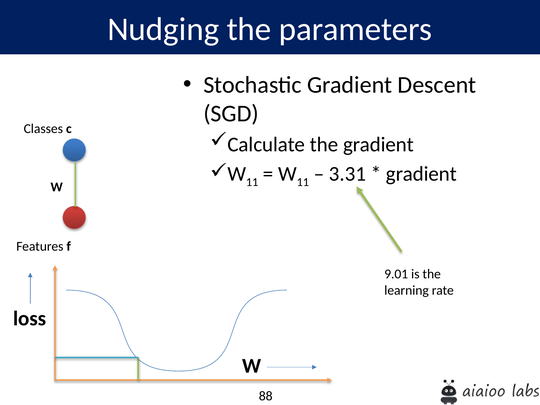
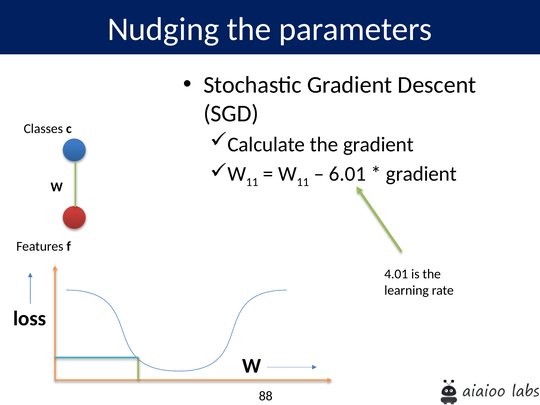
3.31: 3.31 -> 6.01
9.01: 9.01 -> 4.01
